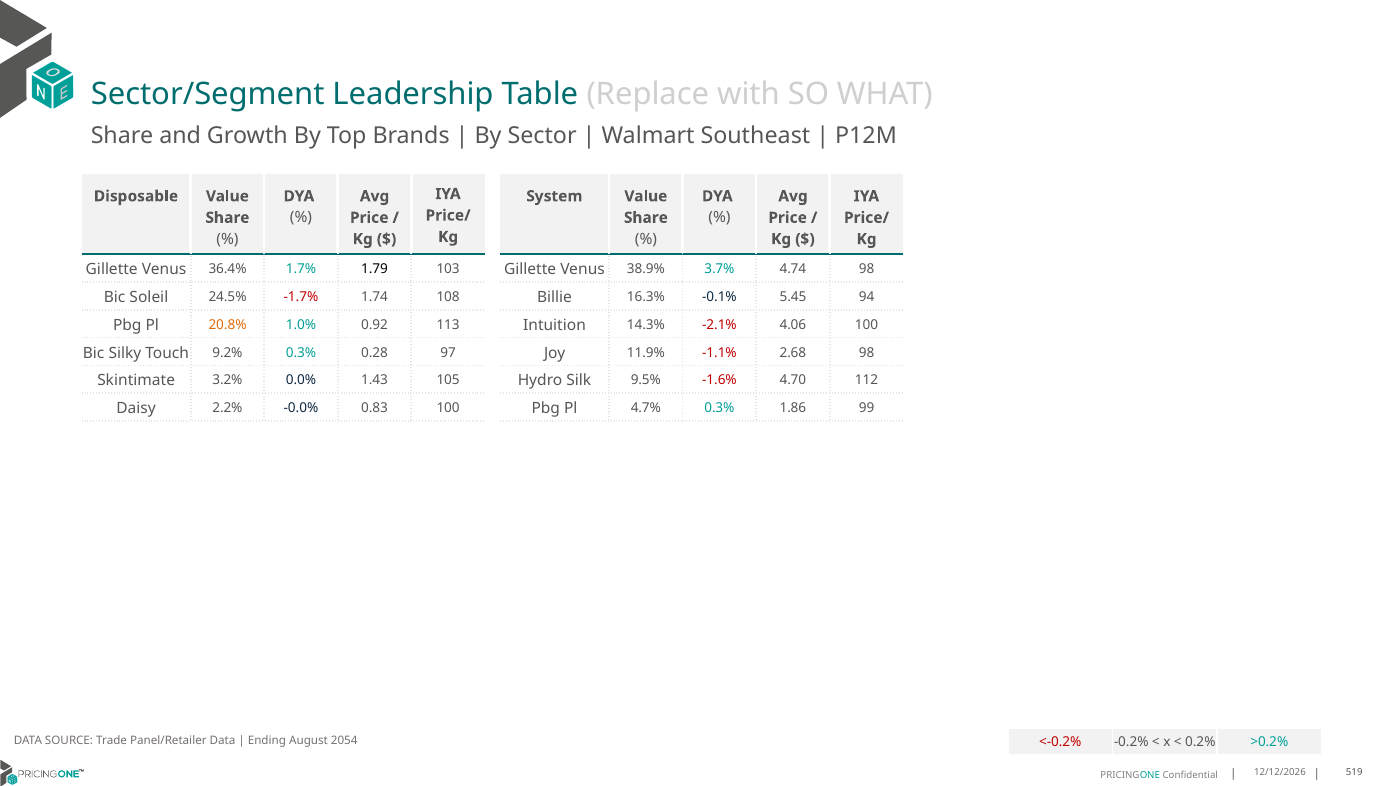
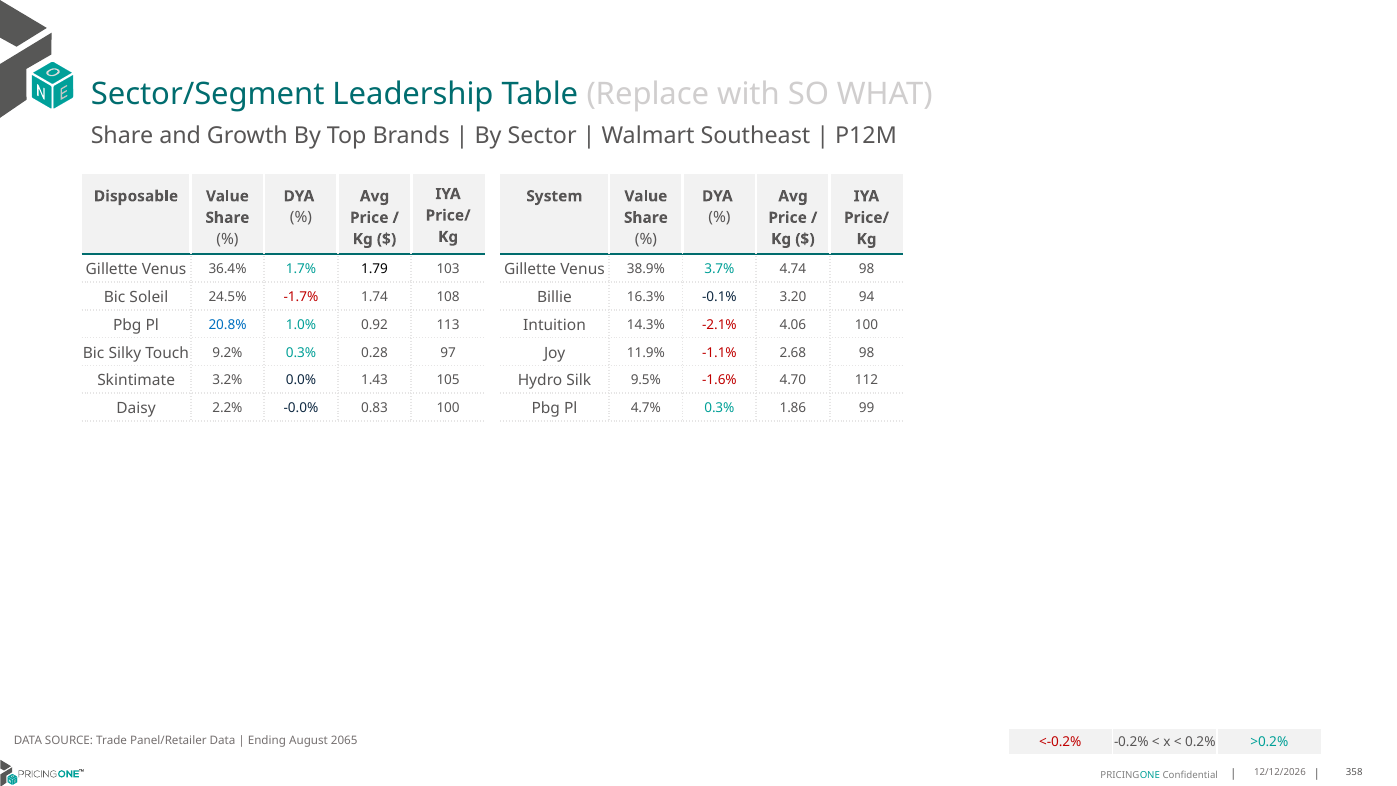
5.45: 5.45 -> 3.20
20.8% colour: orange -> blue
2054: 2054 -> 2065
519: 519 -> 358
